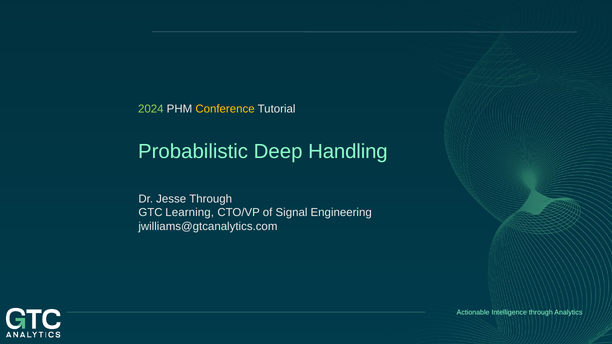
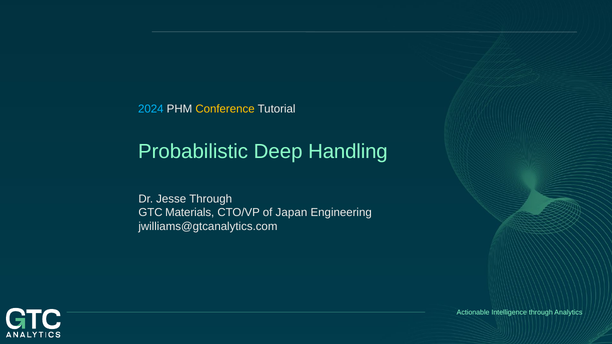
2024 colour: light green -> light blue
Learning: Learning -> Materials
Signal: Signal -> Japan
